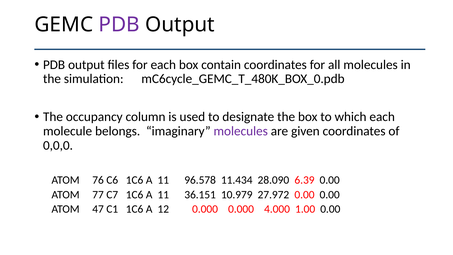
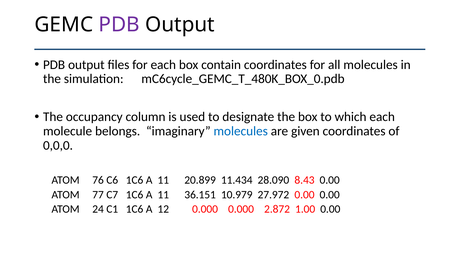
molecules at (241, 131) colour: purple -> blue
96.578: 96.578 -> 20.899
6.39: 6.39 -> 8.43
47: 47 -> 24
4.000: 4.000 -> 2.872
